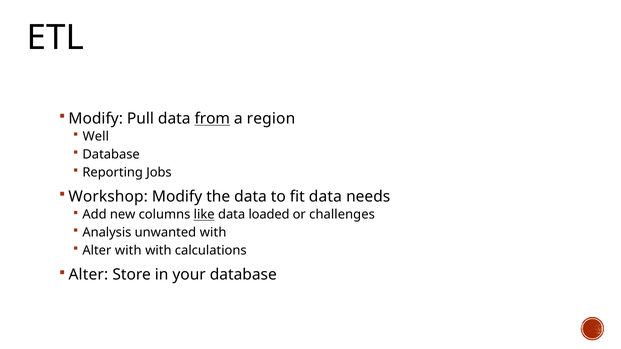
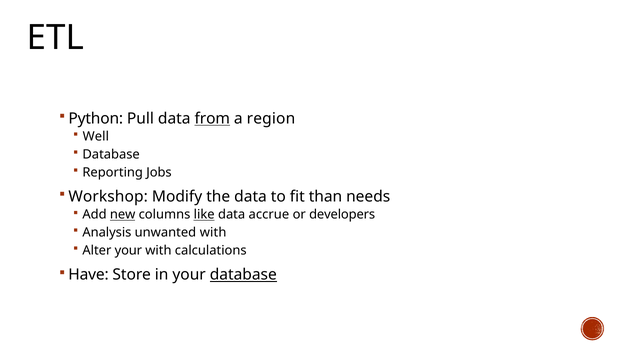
Modify at (96, 119): Modify -> Python
fit data: data -> than
new underline: none -> present
loaded: loaded -> accrue
challenges: challenges -> developers
Alter with: with -> your
Alter at (88, 275): Alter -> Have
database at (243, 275) underline: none -> present
